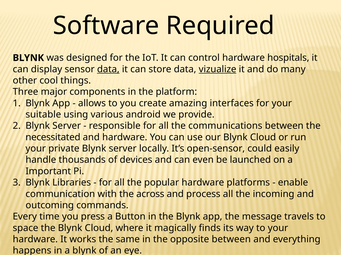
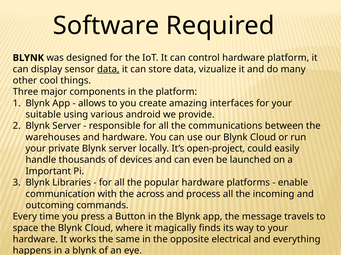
hardware hospitals: hospitals -> platform
vizualize underline: present -> none
necessitated: necessitated -> warehouses
open-sensor: open-sensor -> open-project
opposite between: between -> electrical
